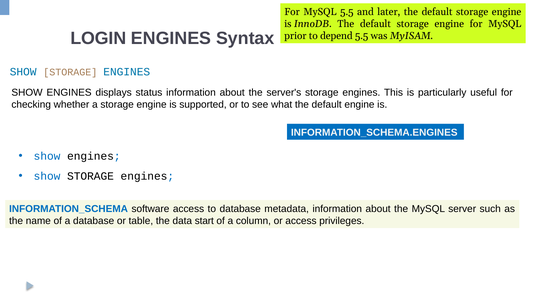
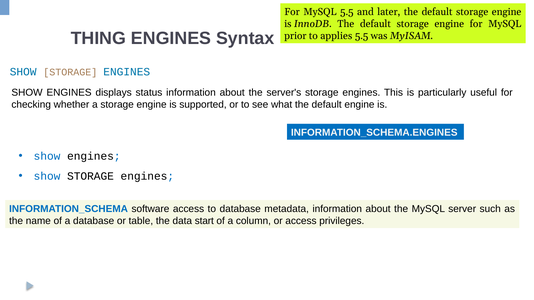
LOGIN: LOGIN -> THING
depend: depend -> applies
